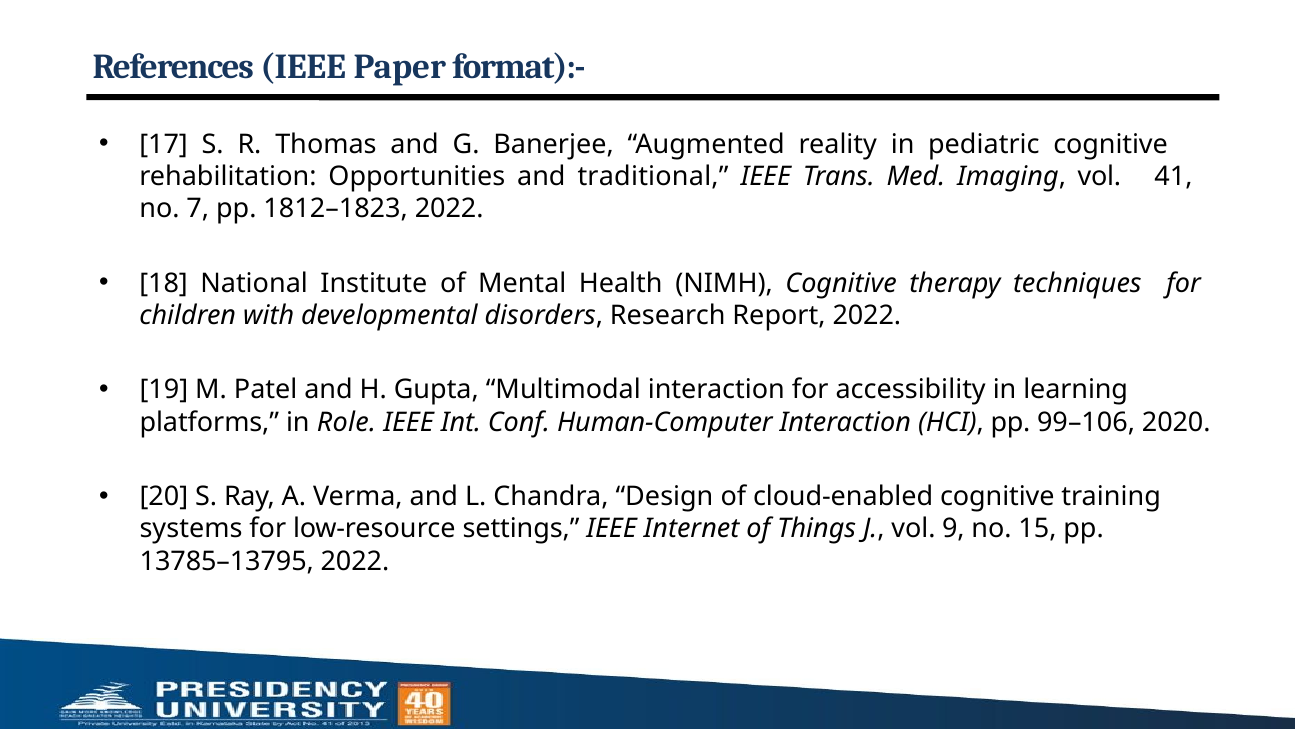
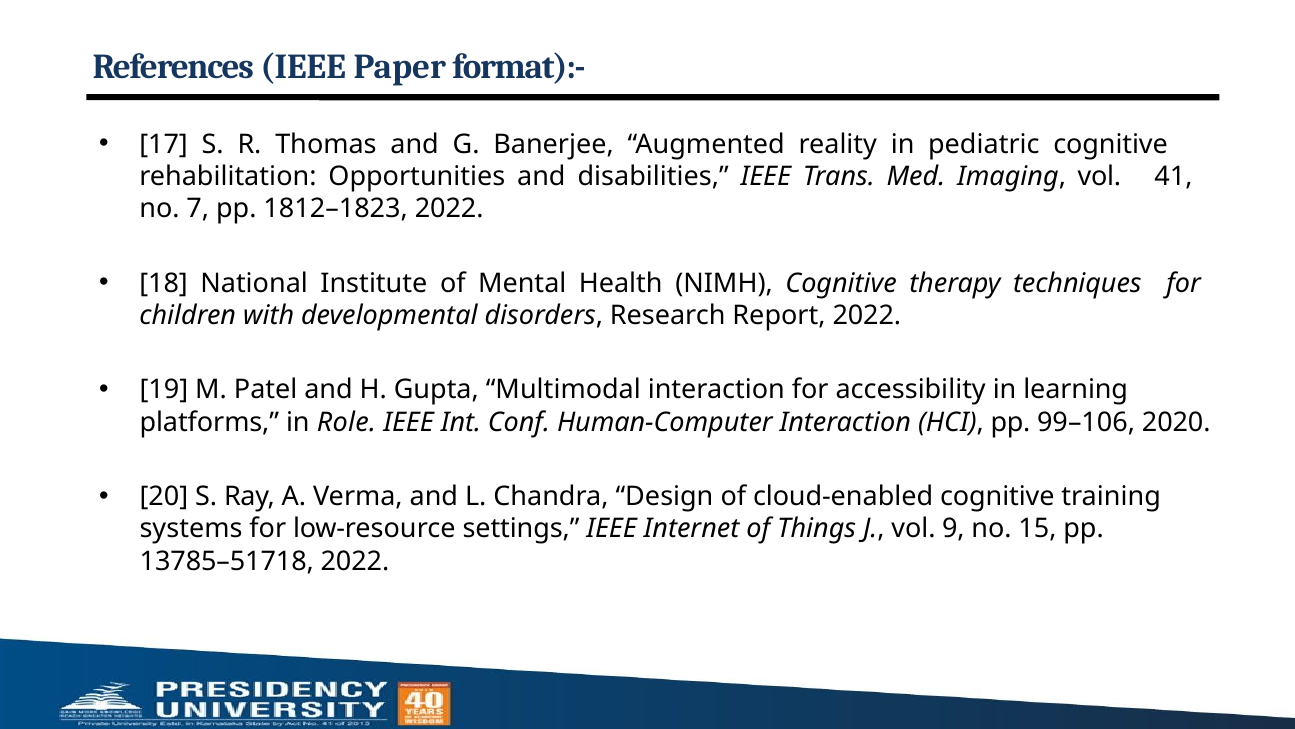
traditional: traditional -> disabilities
13785–13795: 13785–13795 -> 13785–51718
